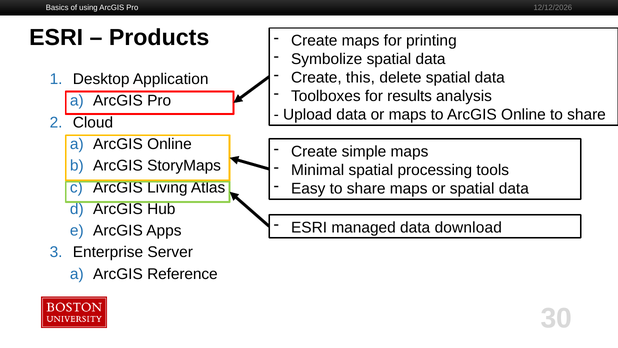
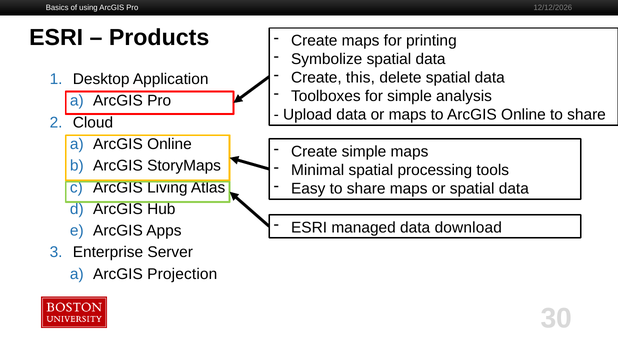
for results: results -> simple
Reference: Reference -> Projection
